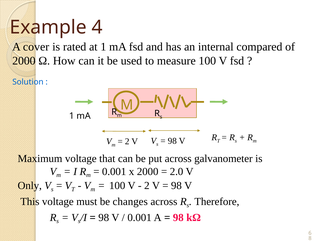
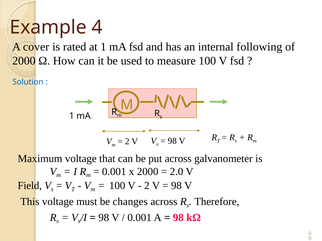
compared: compared -> following
Only: Only -> Field
